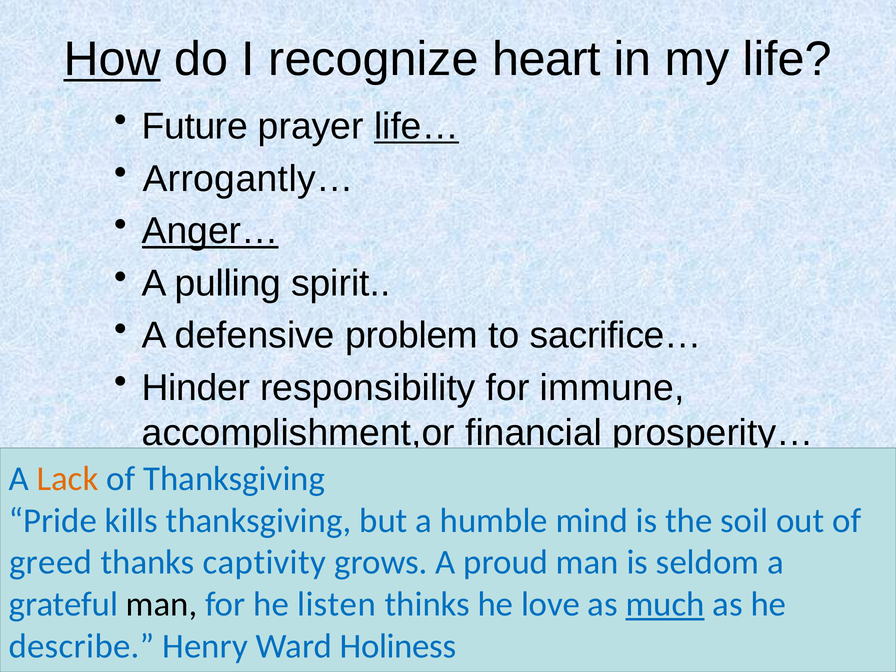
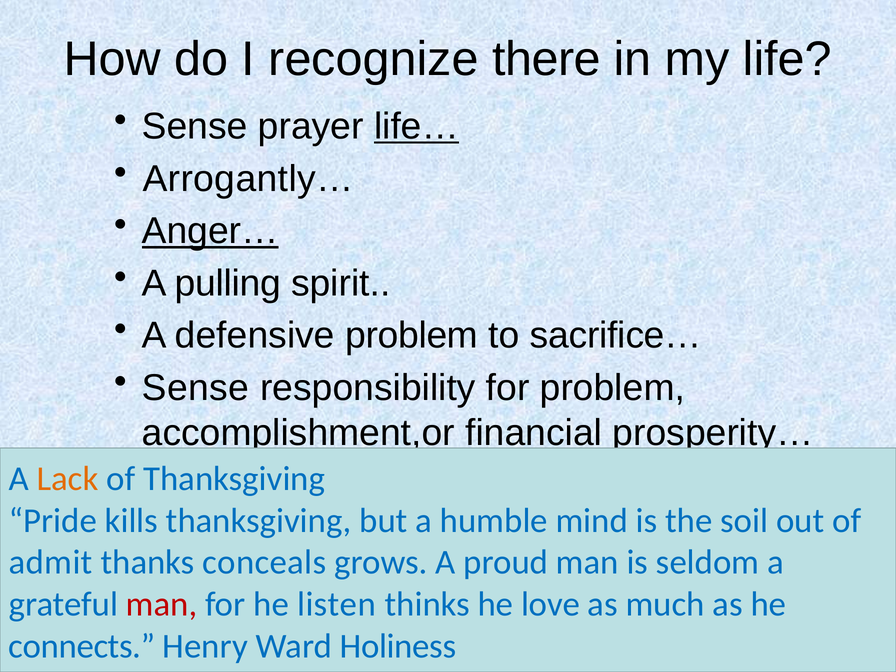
How underline: present -> none
heart: heart -> there
Future at (195, 127): Future -> Sense
Hinder at (196, 388): Hinder -> Sense
for immune: immune -> problem
greed: greed -> admit
captivity: captivity -> conceals
man at (162, 604) colour: black -> red
much underline: present -> none
describe: describe -> connects
